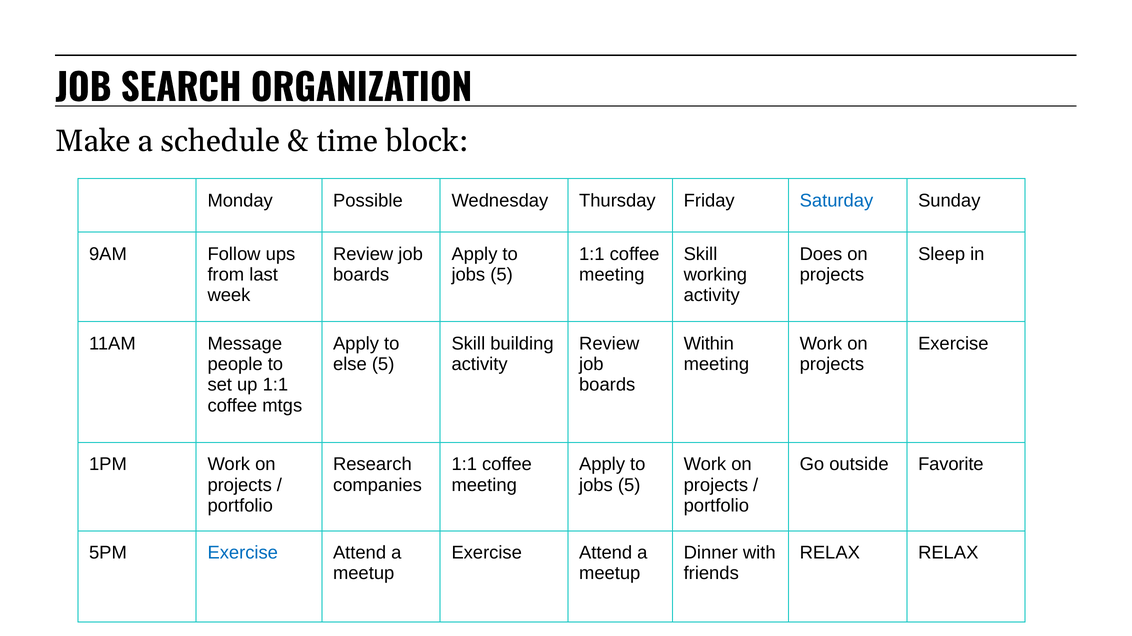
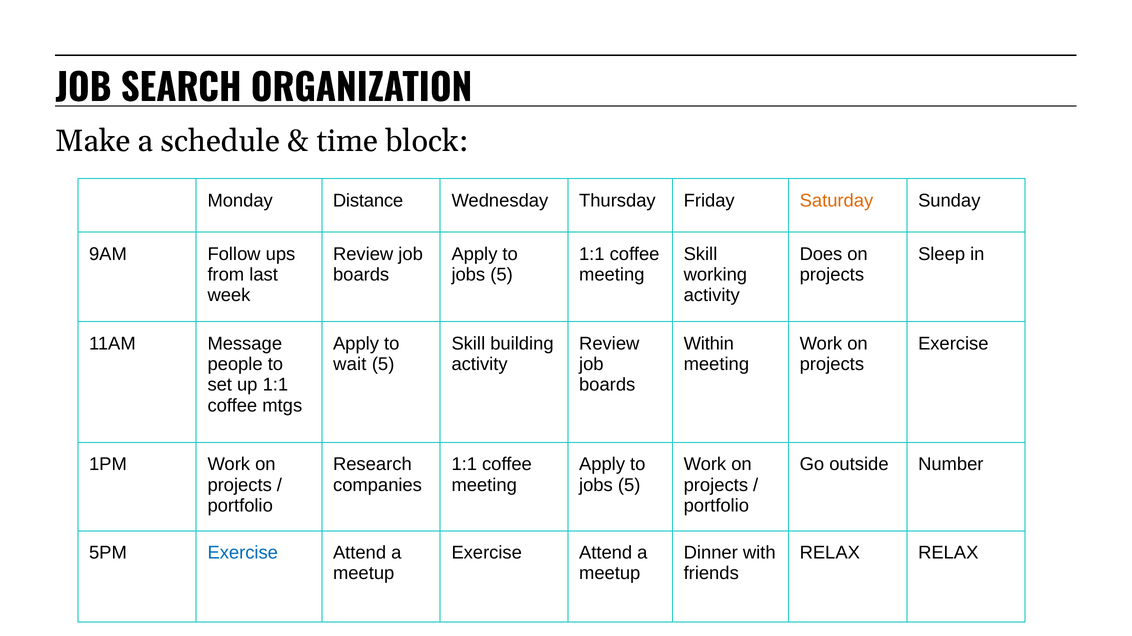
Possible: Possible -> Distance
Saturday colour: blue -> orange
else: else -> wait
Favorite: Favorite -> Number
